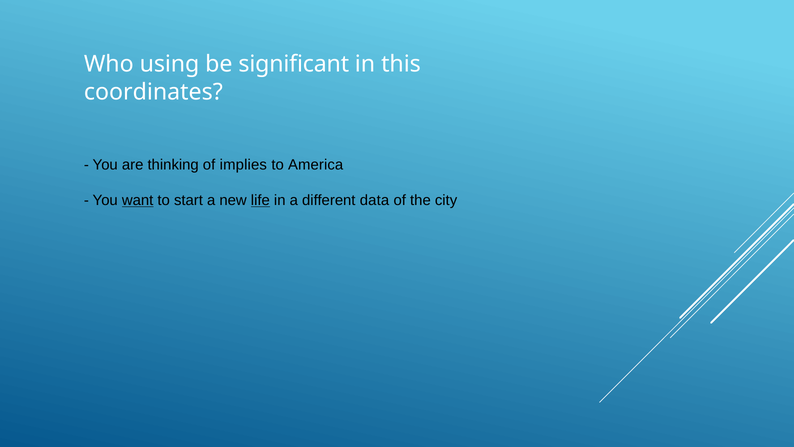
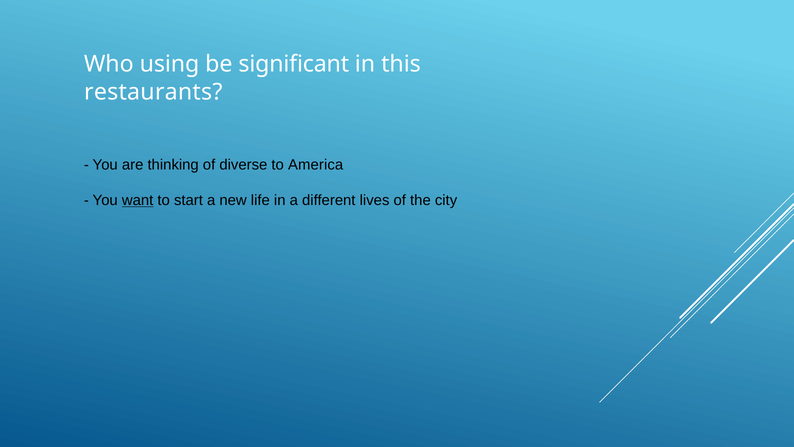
coordinates: coordinates -> restaurants
implies: implies -> diverse
life underline: present -> none
data: data -> lives
